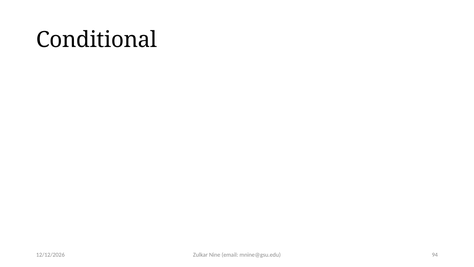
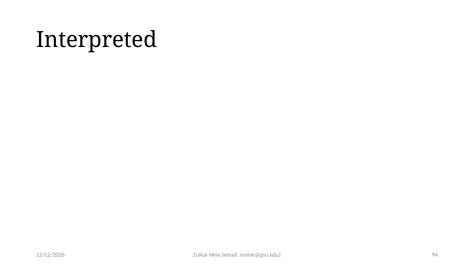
Conditional: Conditional -> Interpreted
